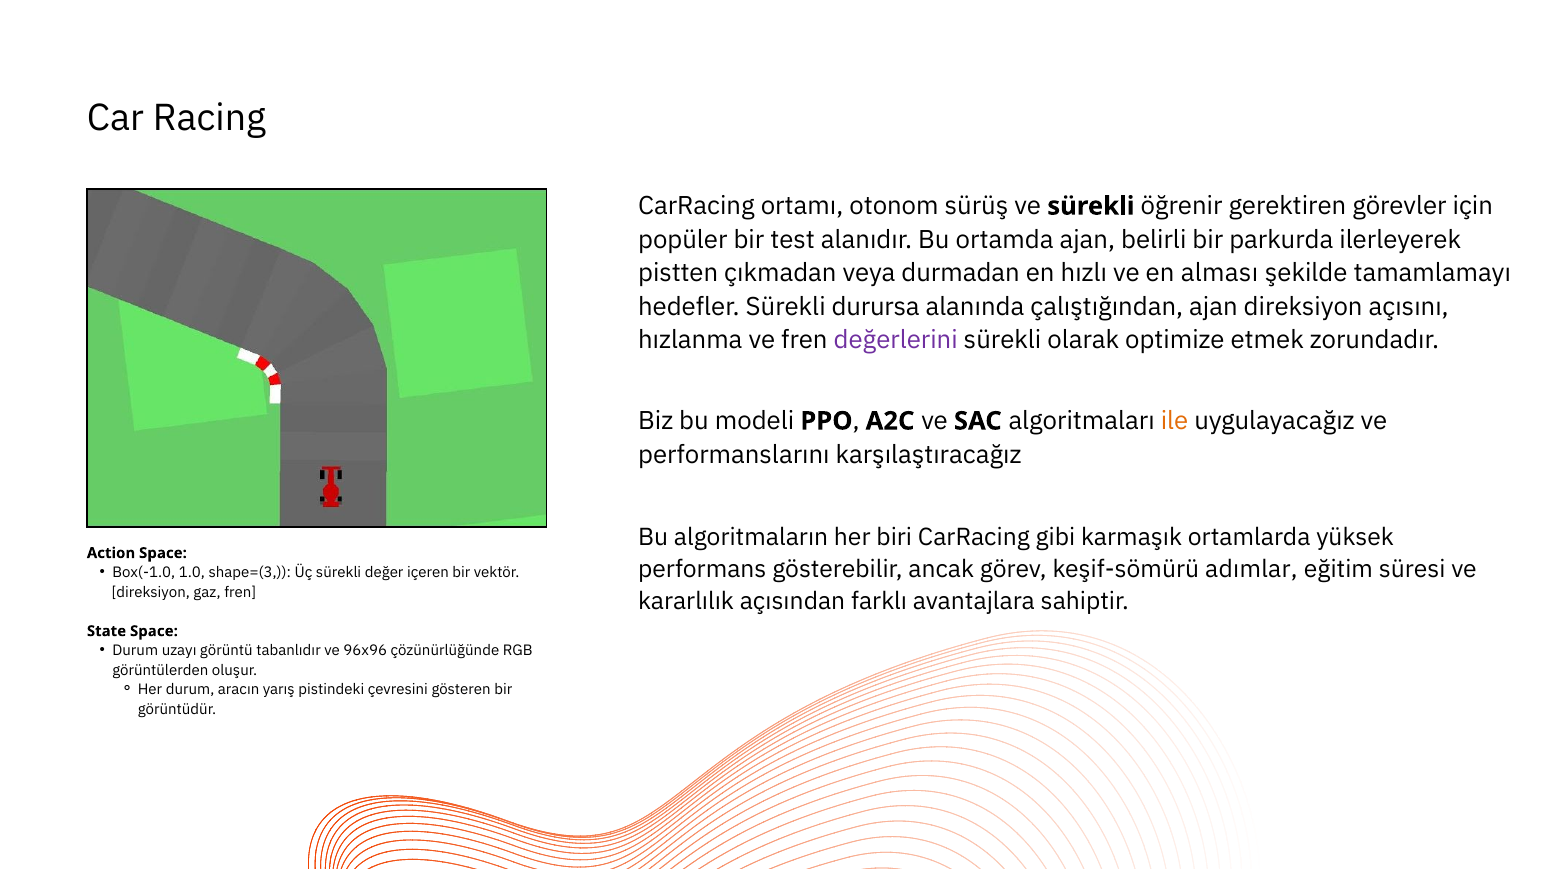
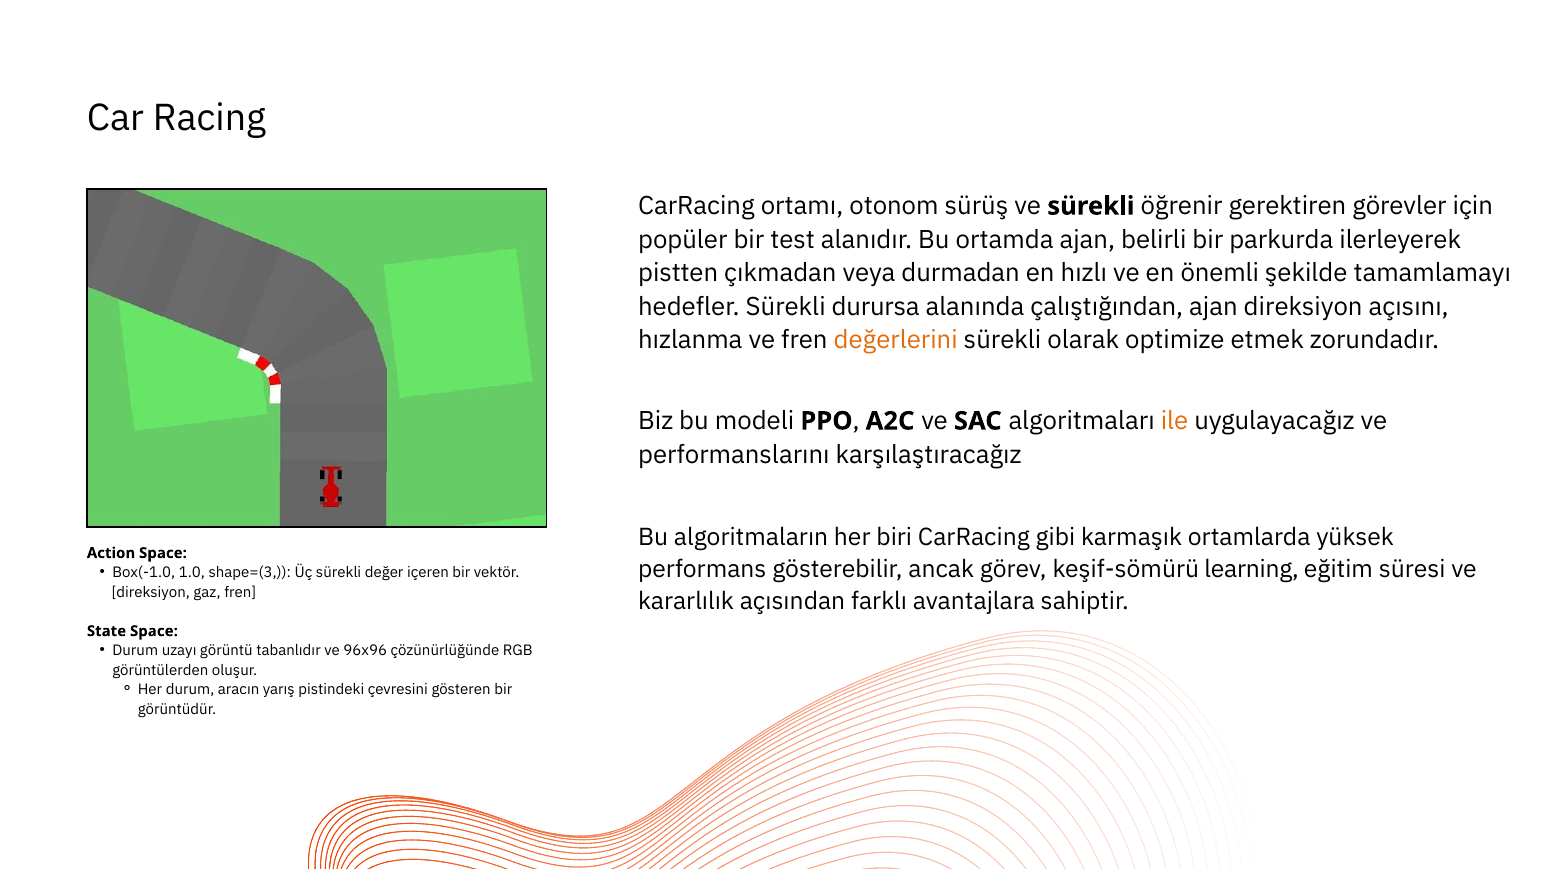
alması: alması -> önemli
değerlerini colour: purple -> orange
adımlar: adımlar -> learning
